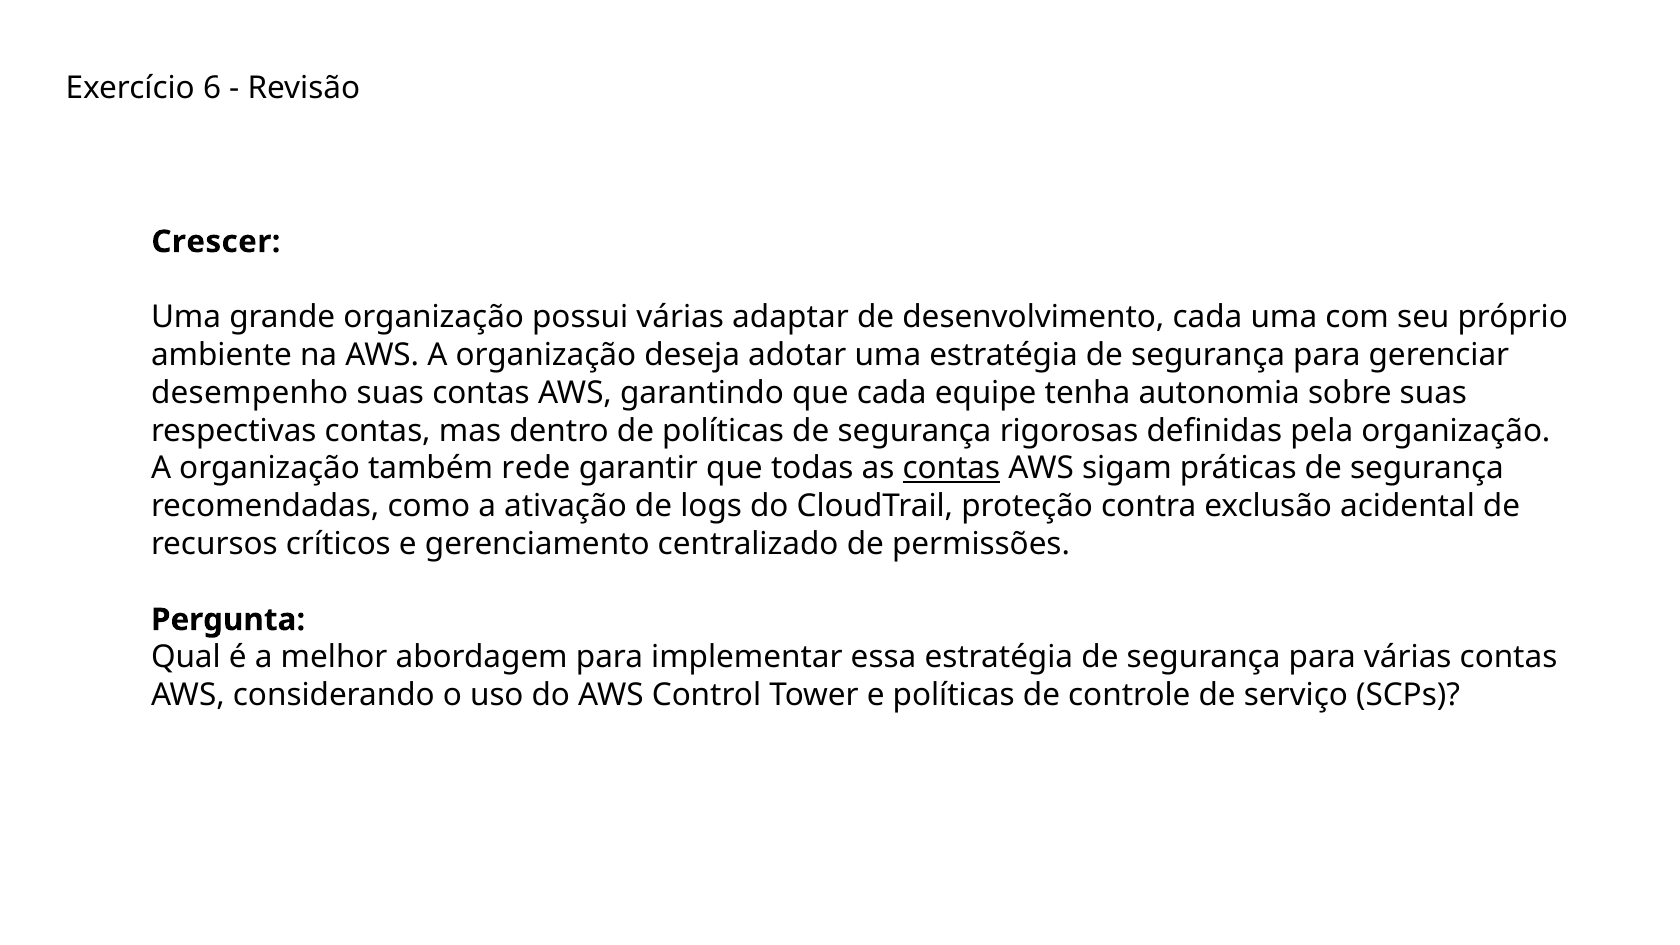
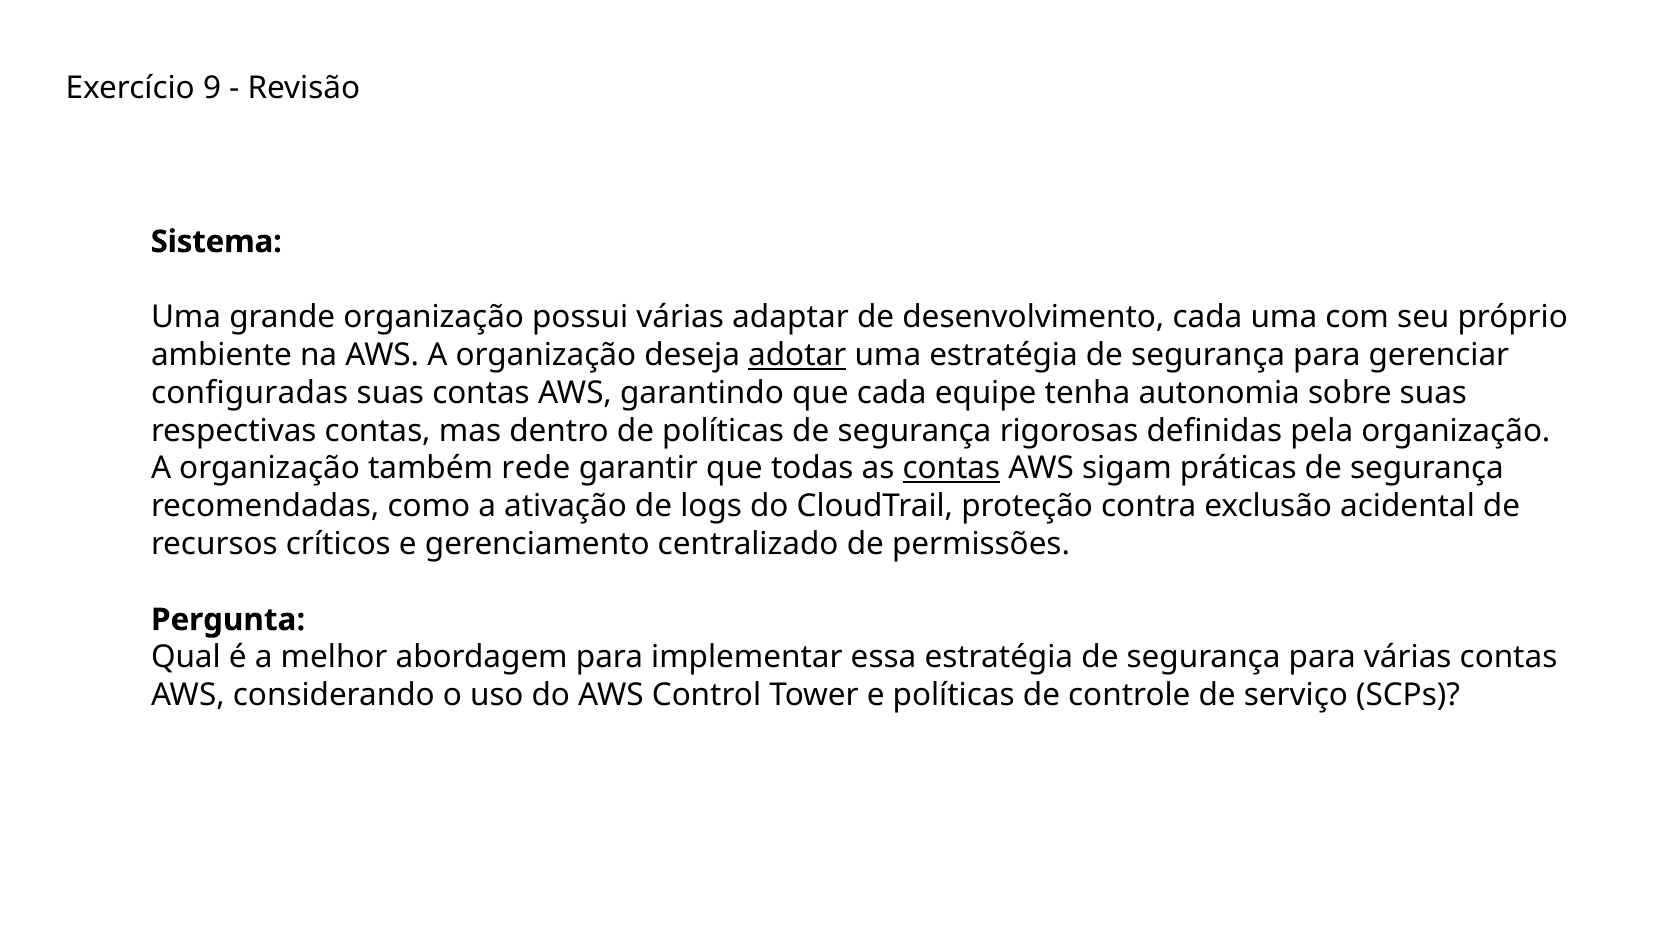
6: 6 -> 9
Crescer: Crescer -> Sistema
adotar underline: none -> present
desempenho: desempenho -> configuradas
